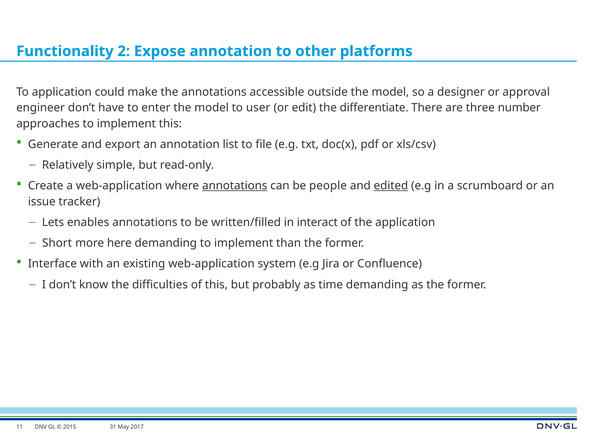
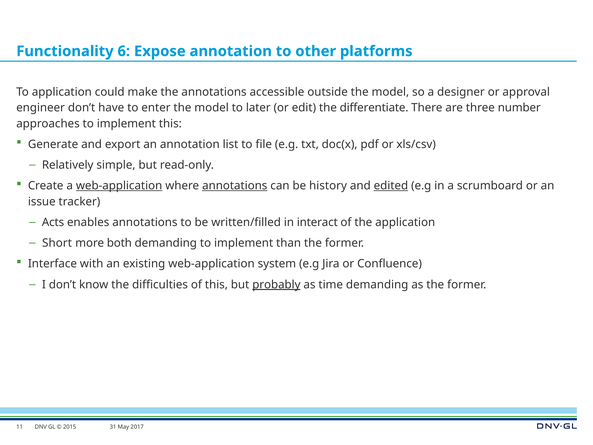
2: 2 -> 6
user: user -> later
web-application at (119, 186) underline: none -> present
people: people -> history
Lets: Lets -> Acts
here: here -> both
probably underline: none -> present
